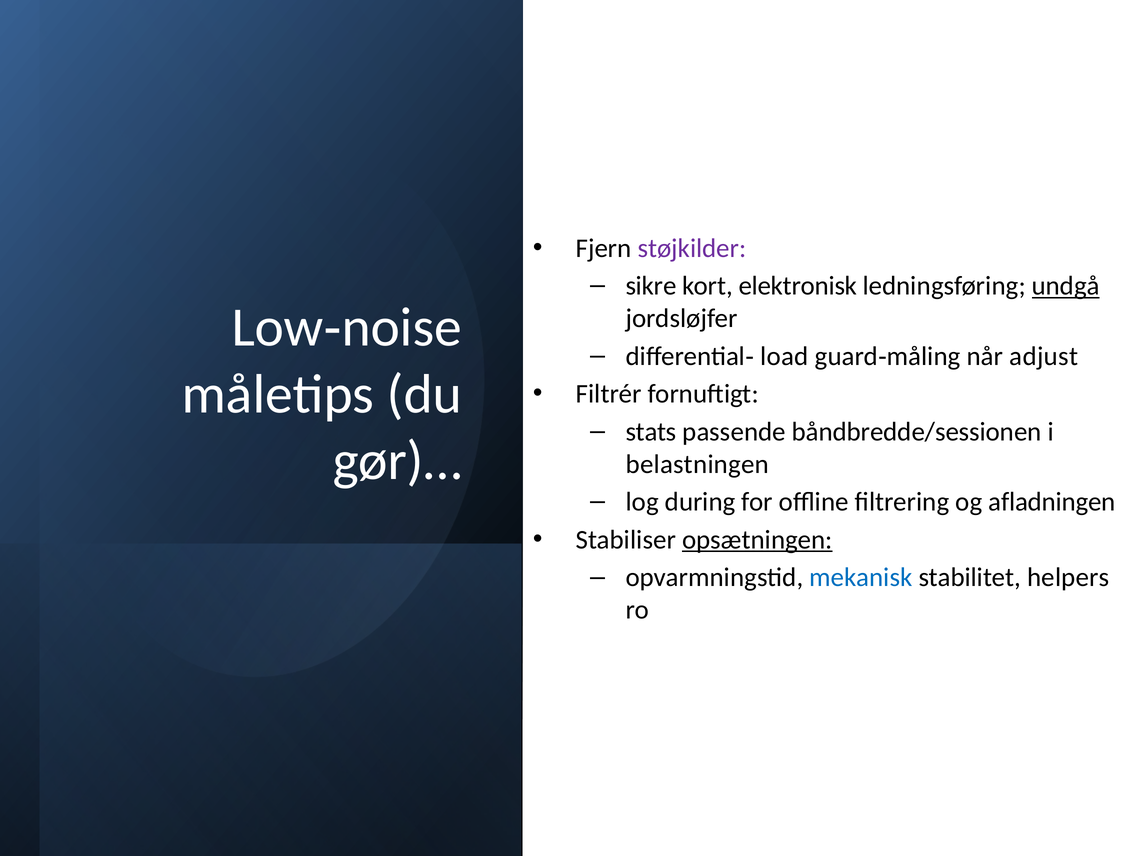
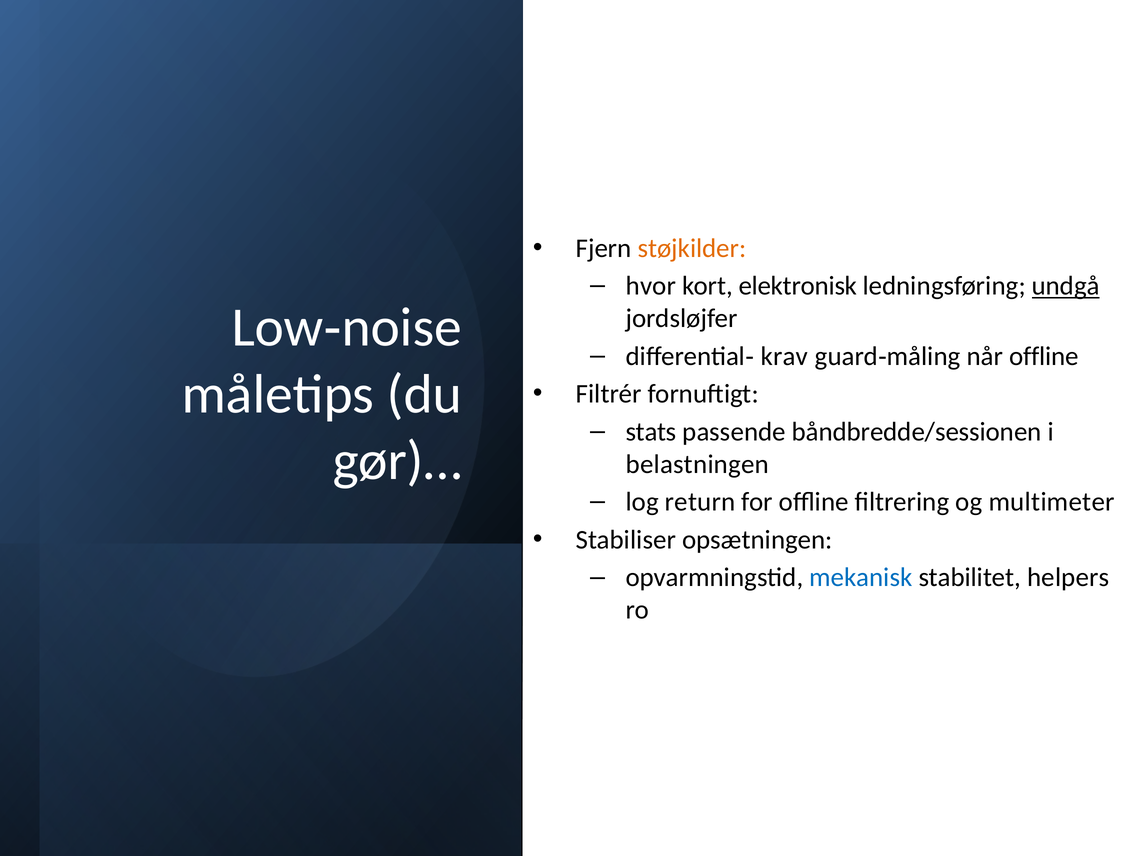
støjkilder colour: purple -> orange
sikre: sikre -> hvor
load: load -> krav
når adjust: adjust -> offline
during: during -> return
afladningen: afladningen -> multimeter
opsætningen underline: present -> none
